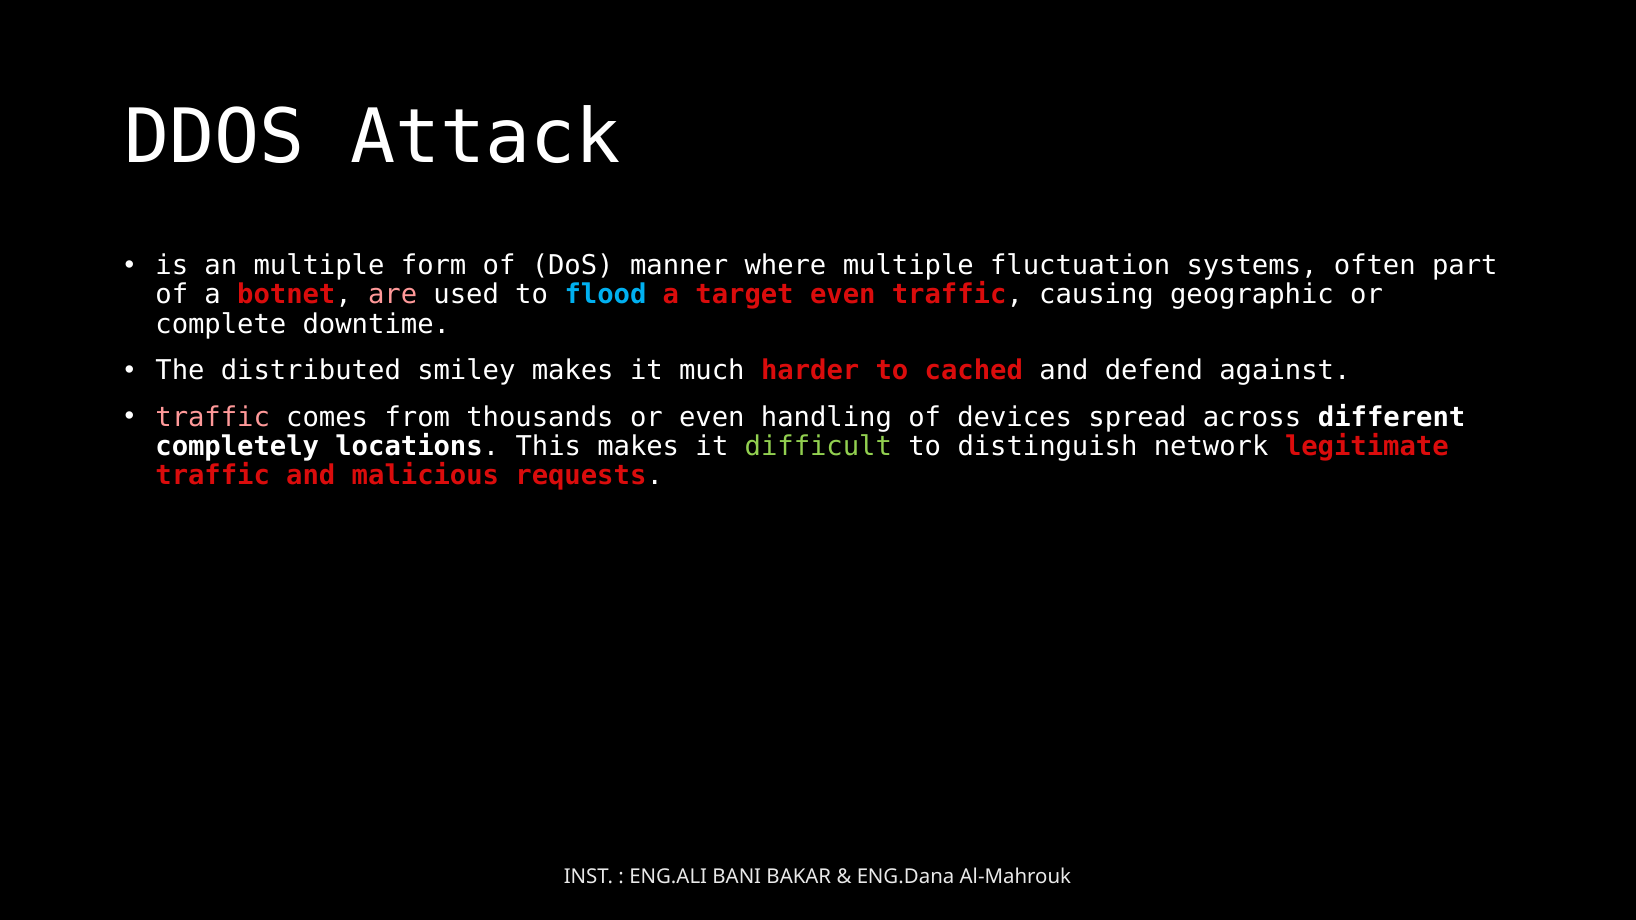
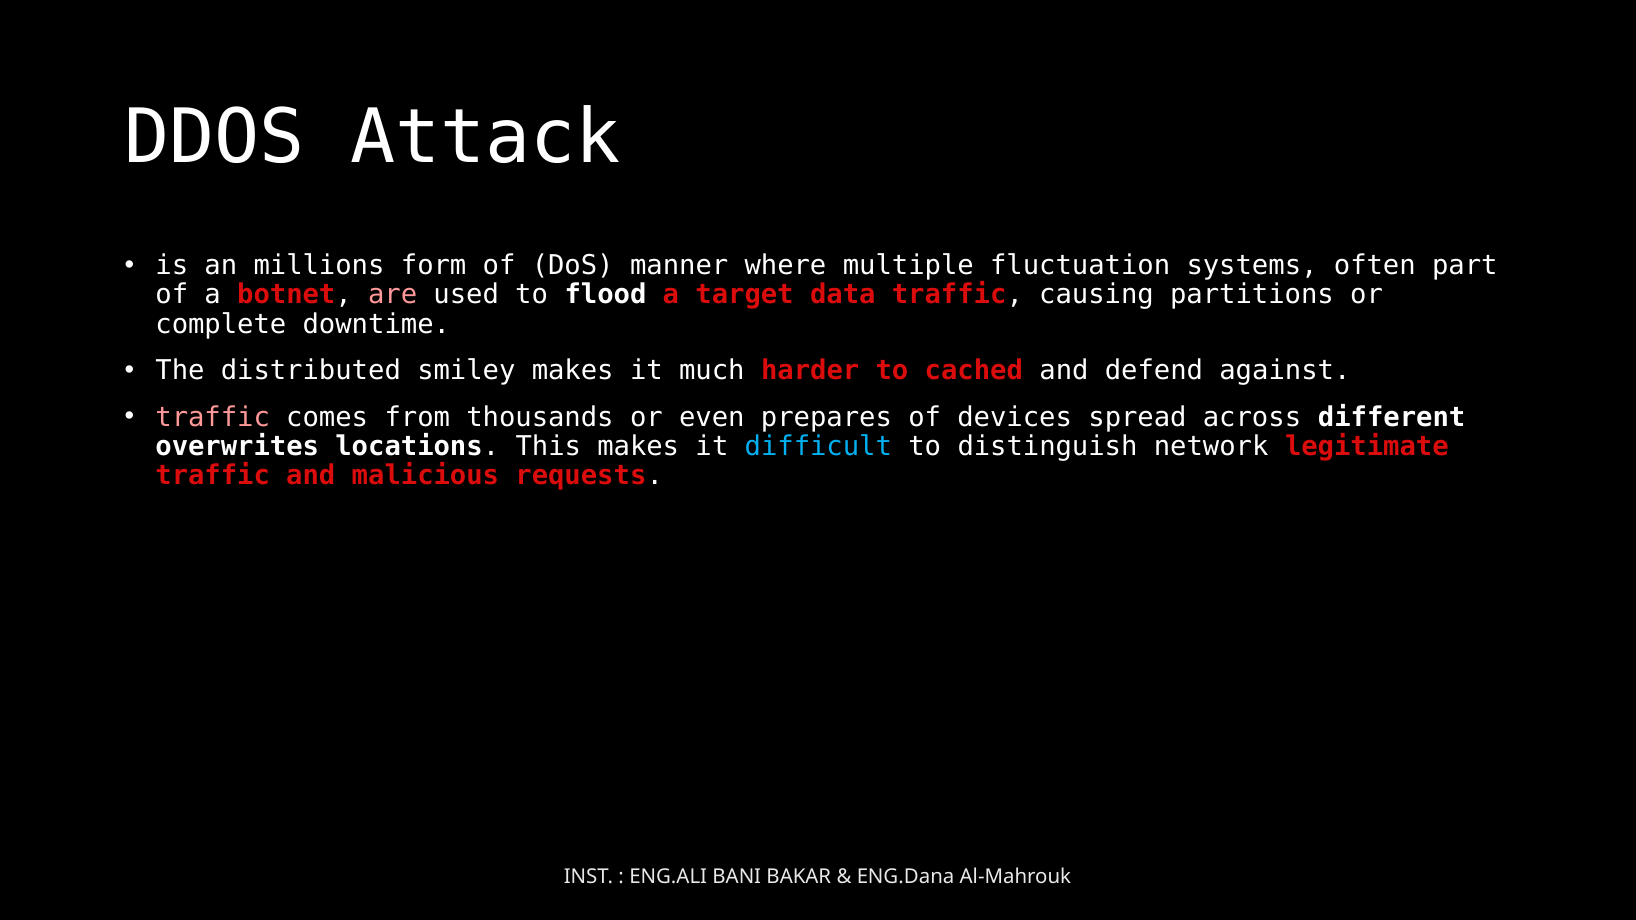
an multiple: multiple -> millions
flood colour: light blue -> white
target even: even -> data
geographic: geographic -> partitions
handling: handling -> prepares
completely: completely -> overwrites
difficult colour: light green -> light blue
